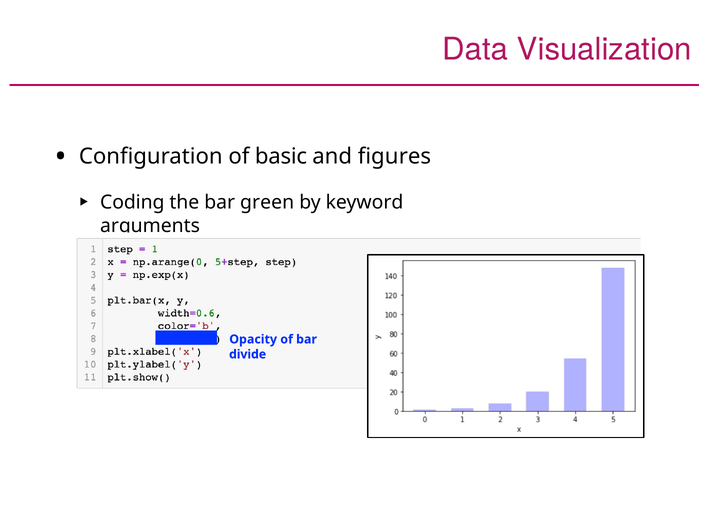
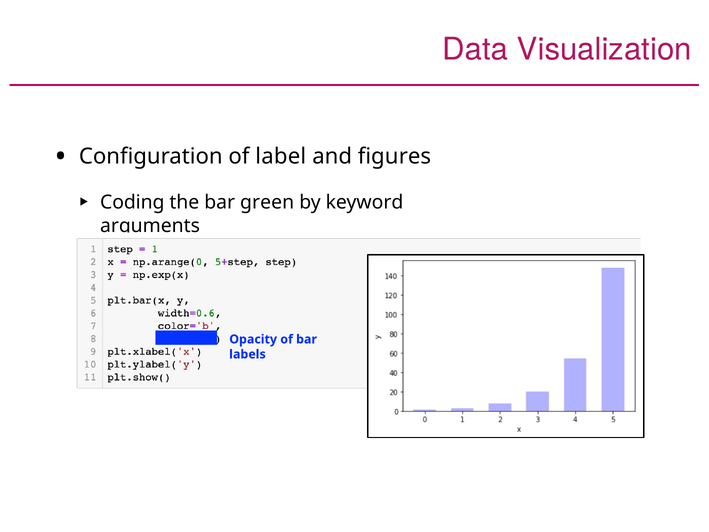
basic: basic -> label
divide: divide -> labels
